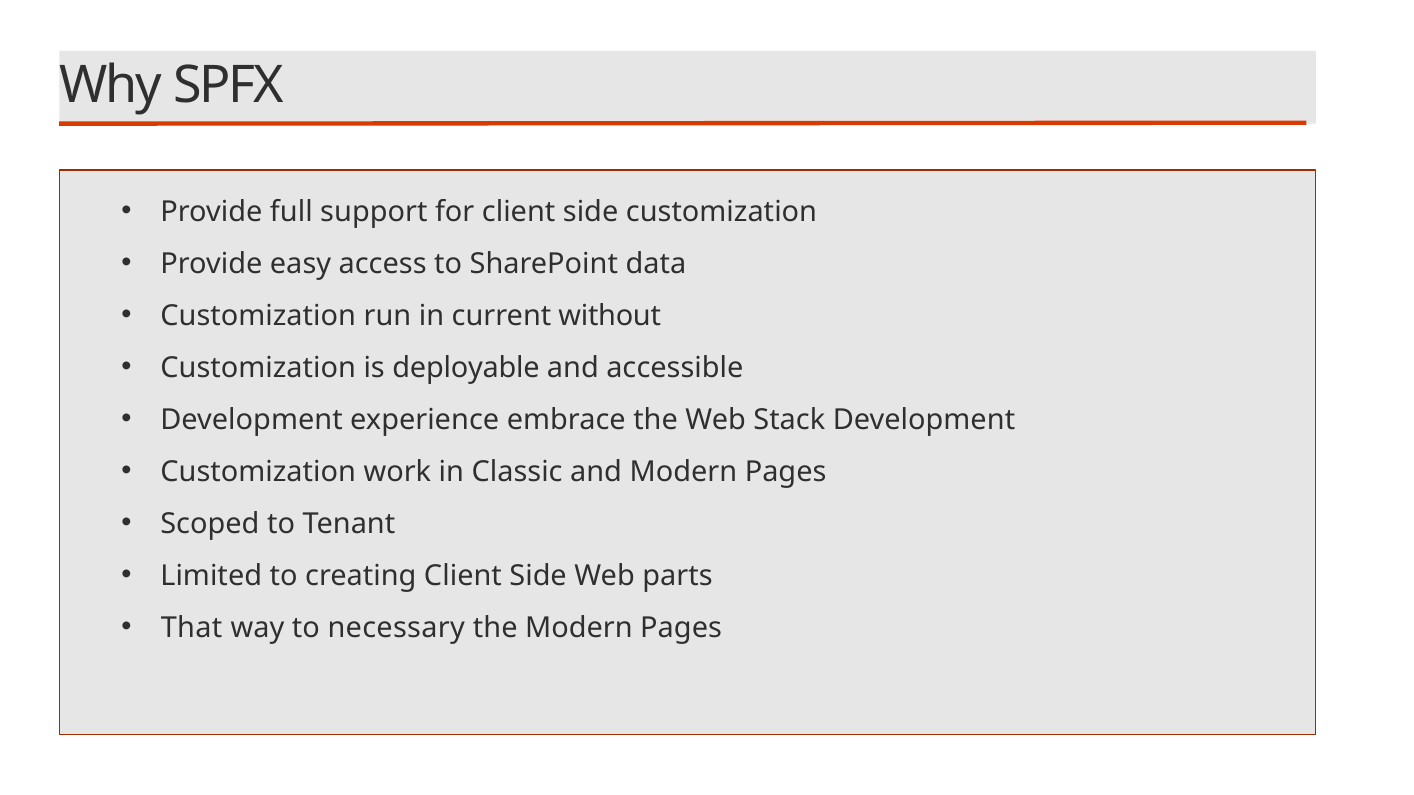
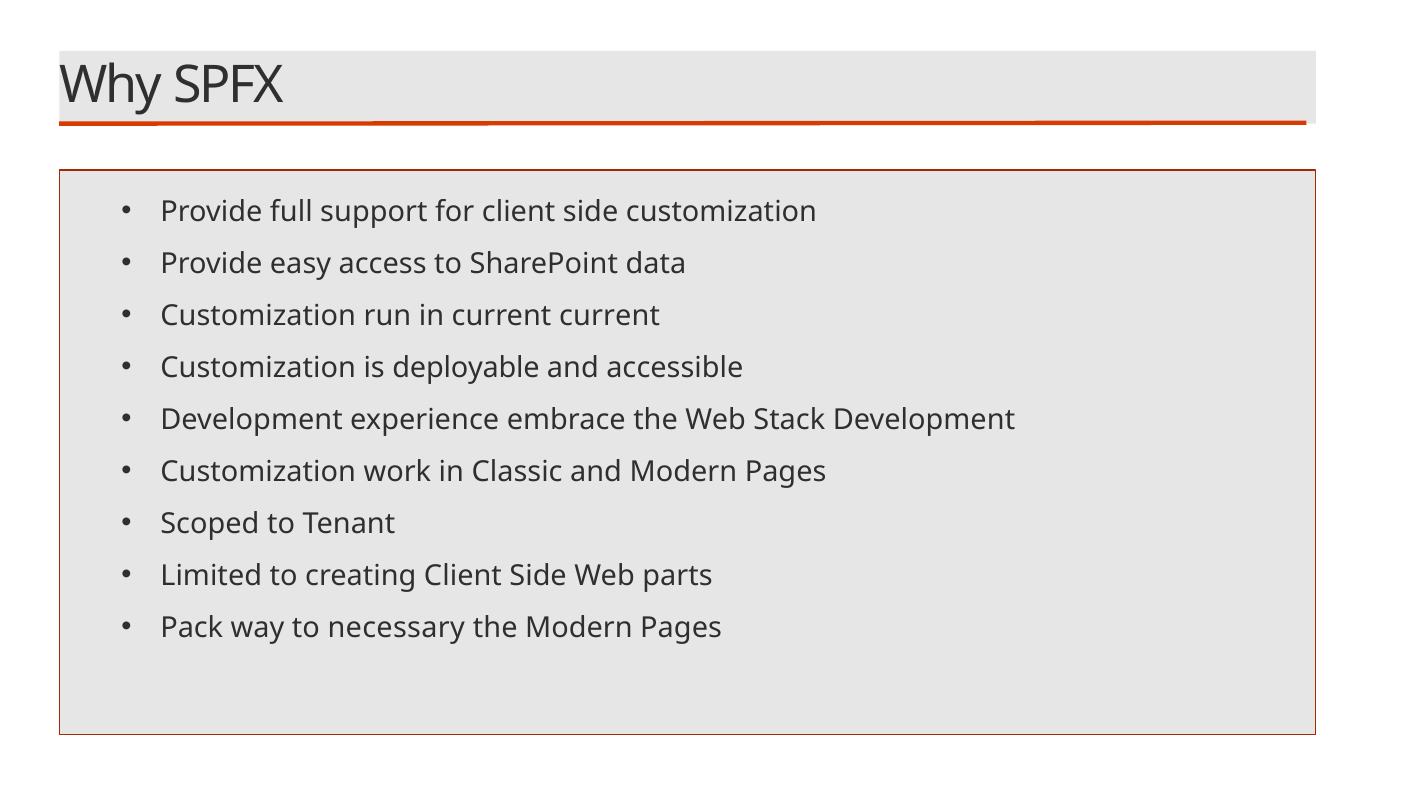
current without: without -> current
That: That -> Pack
